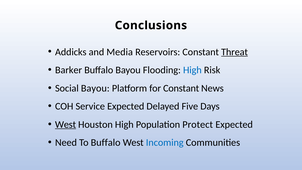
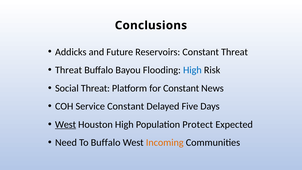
Media: Media -> Future
Threat at (235, 52) underline: present -> none
Barker at (69, 70): Barker -> Threat
Social Bayou: Bayou -> Threat
Service Expected: Expected -> Constant
Incoming colour: blue -> orange
